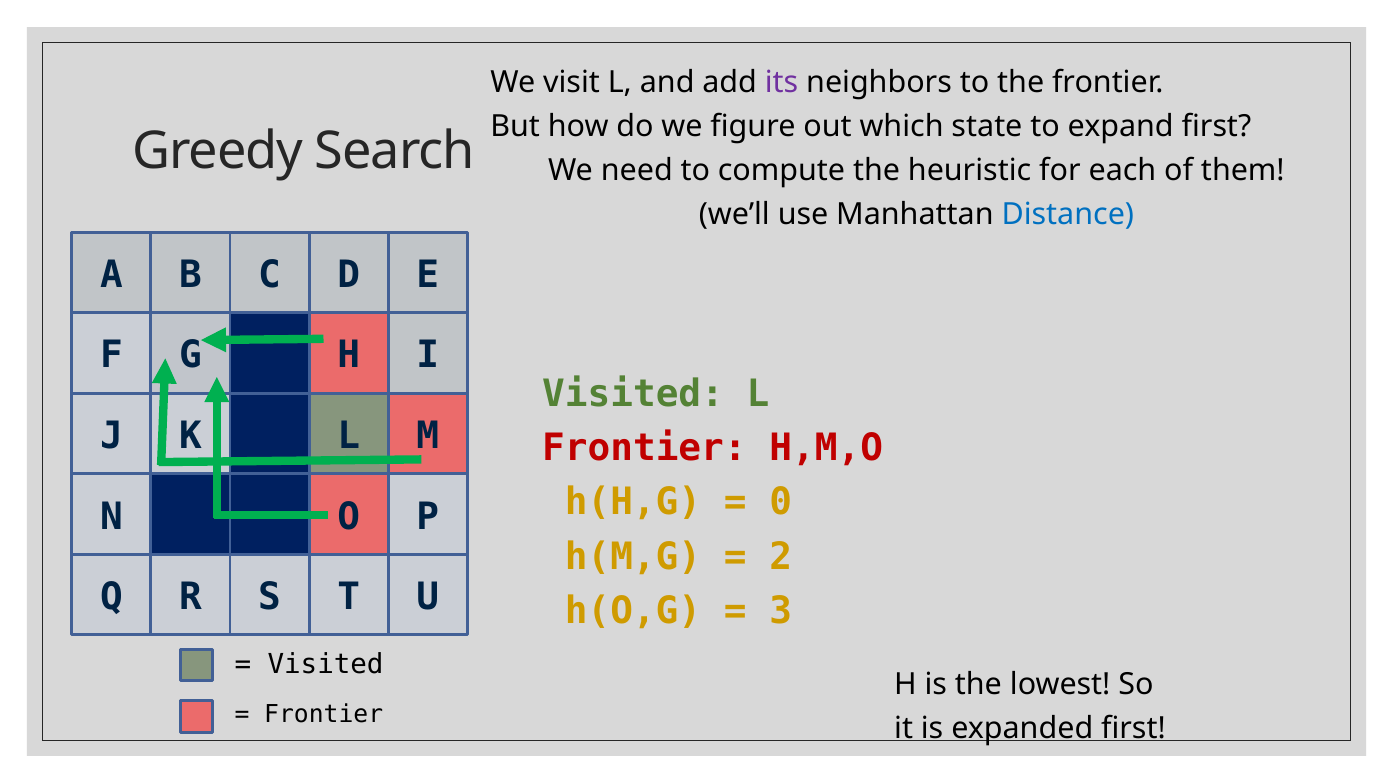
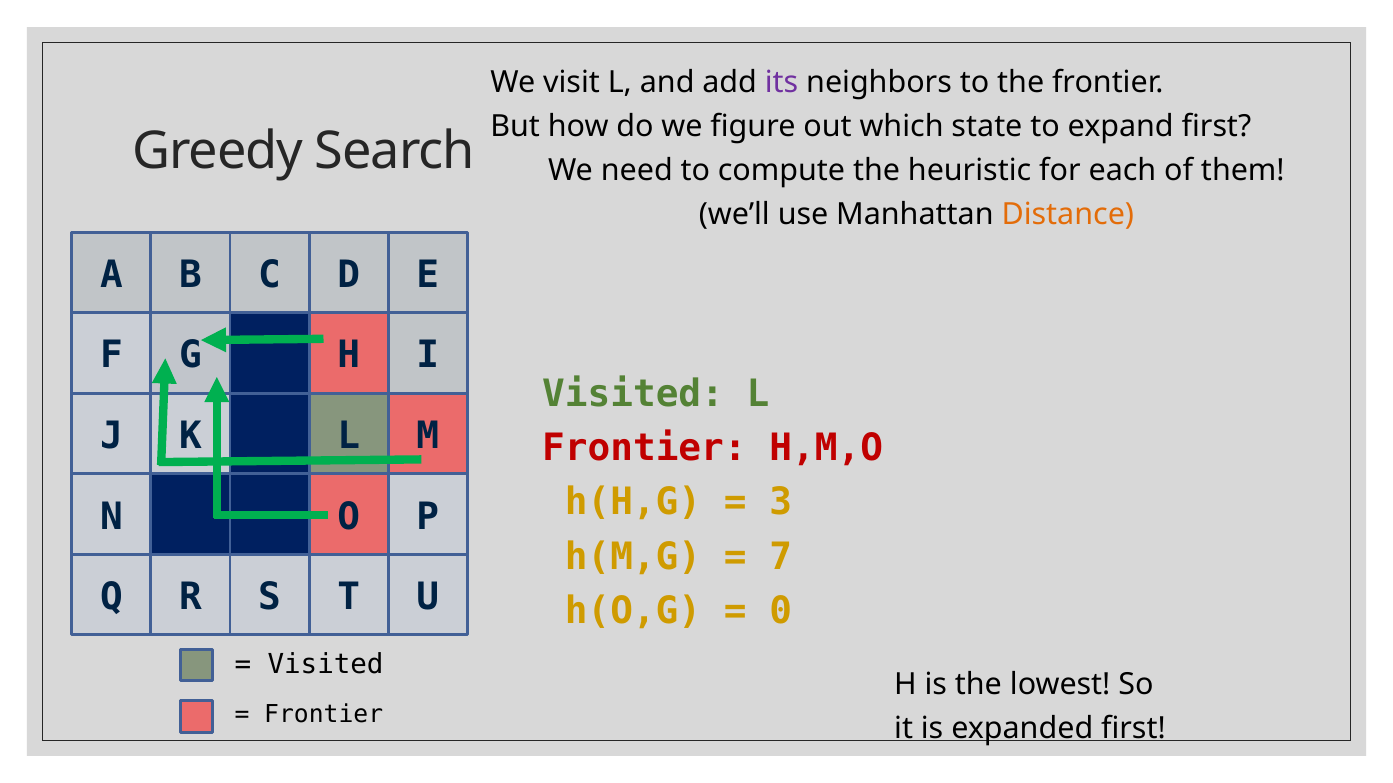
Distance colour: blue -> orange
0: 0 -> 3
2: 2 -> 7
3: 3 -> 0
